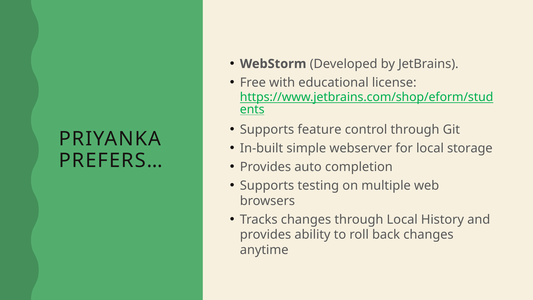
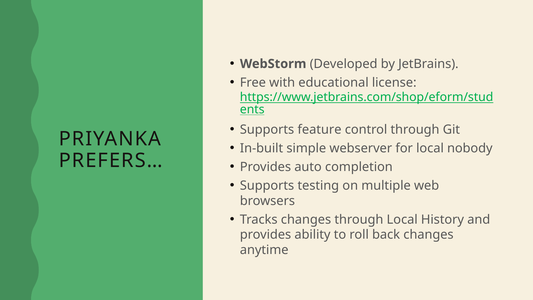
storage: storage -> nobody
